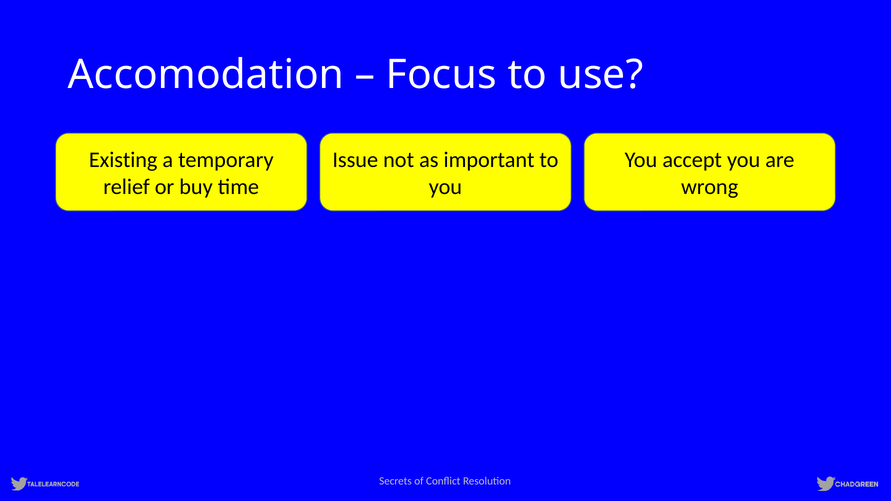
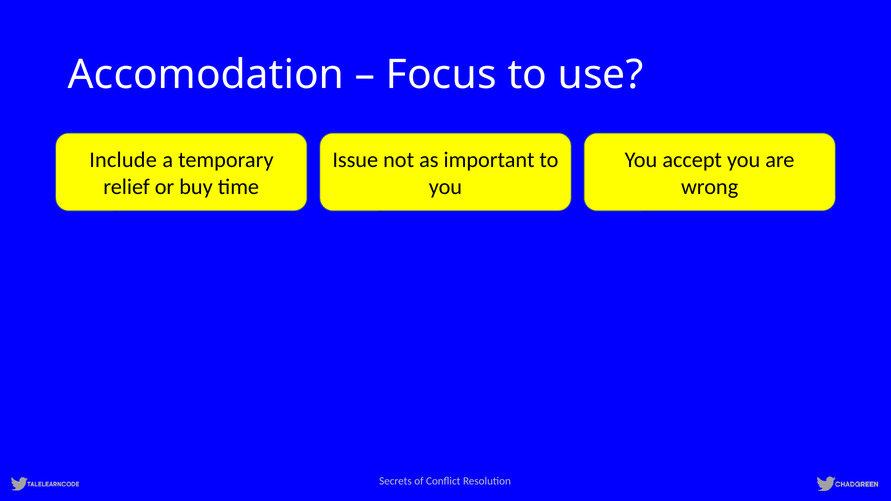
Existing: Existing -> Include
